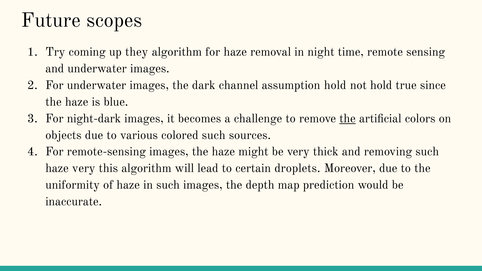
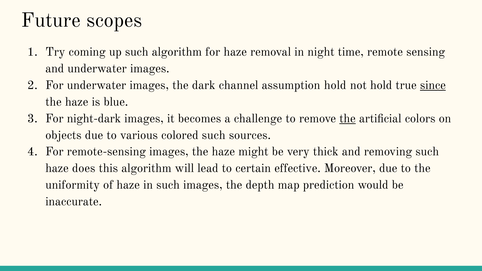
up they: they -> such
since underline: none -> present
haze very: very -> does
droplets: droplets -> effective
